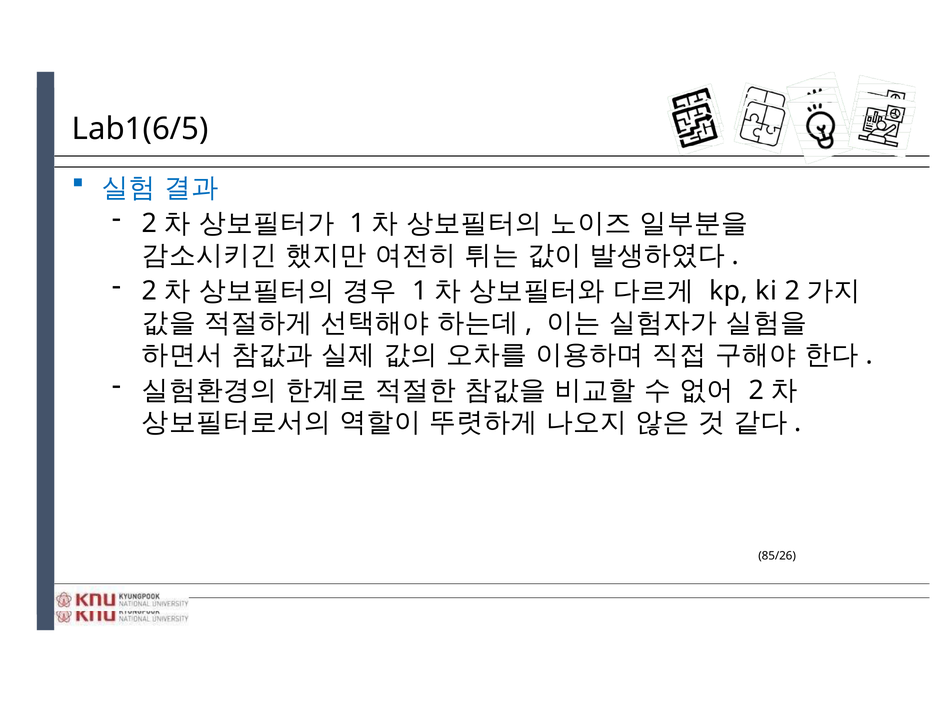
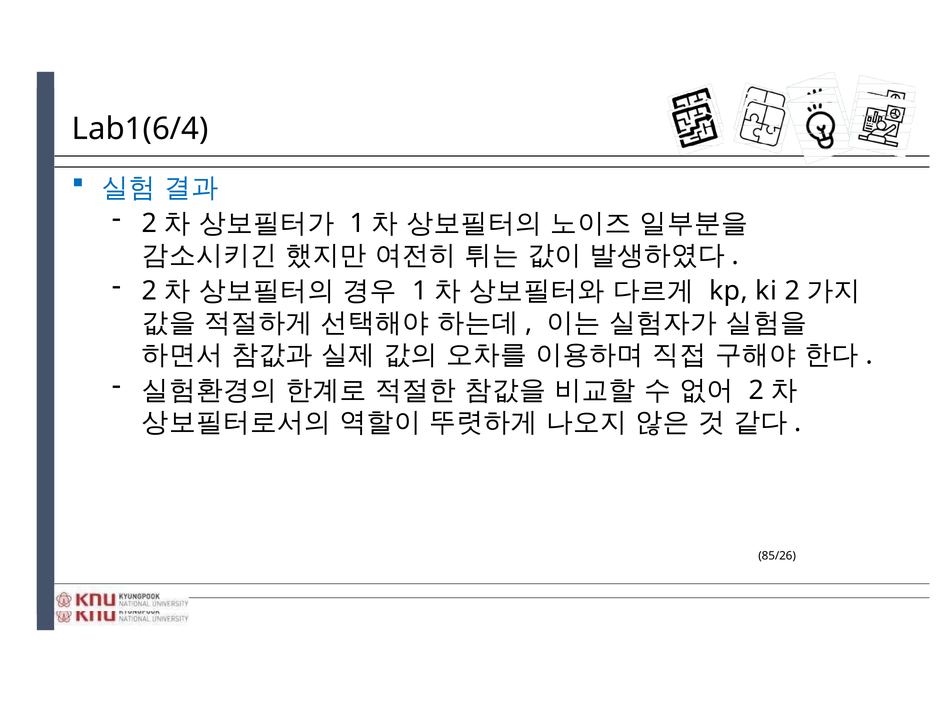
Lab1(6/5: Lab1(6/5 -> Lab1(6/4
